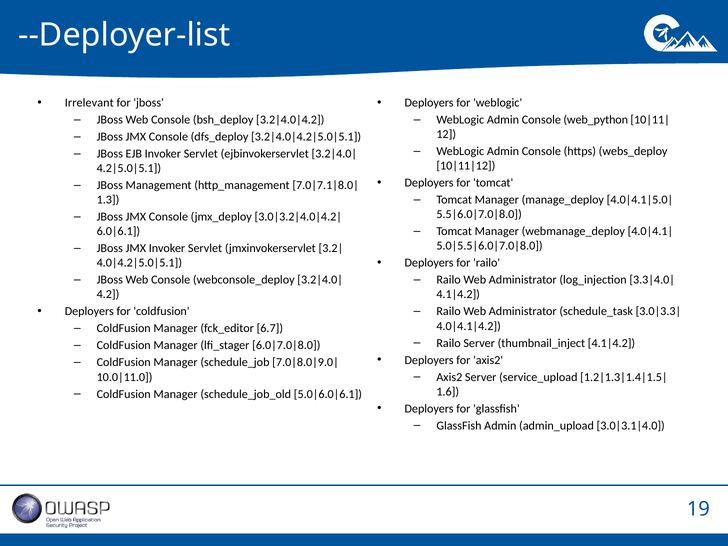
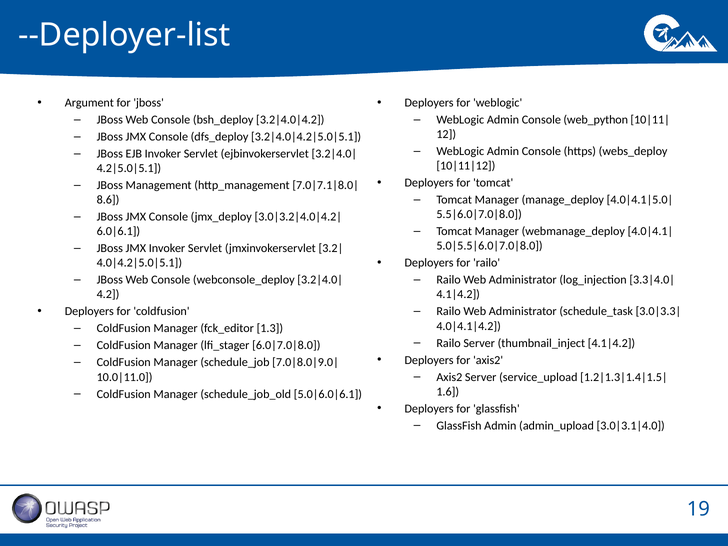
Irrelevant: Irrelevant -> Argument
1.3: 1.3 -> 8.6
6.7: 6.7 -> 1.3
